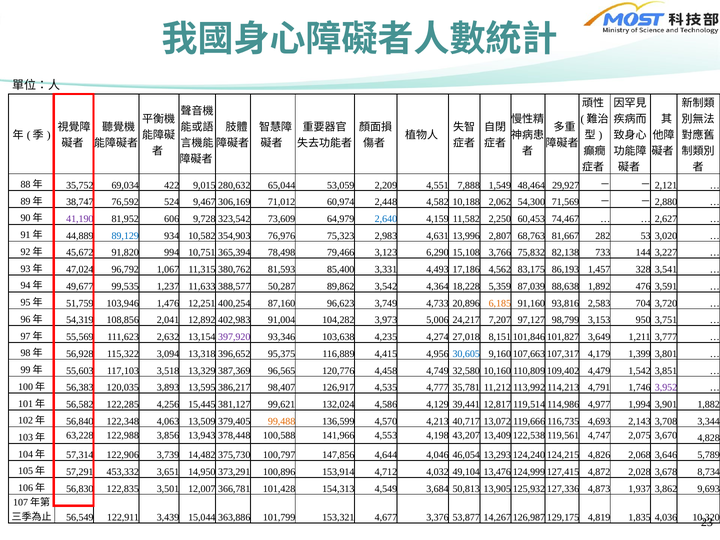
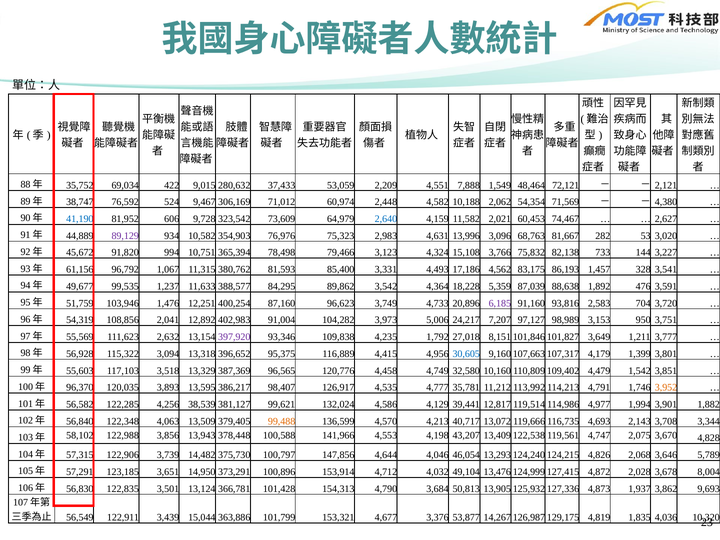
65,044: 65,044 -> 37,433
29,927: 29,927 -> 72,121
54,300: 54,300 -> 54,354
2,880: 2,880 -> 4,380
41,190 colour: purple -> blue
2,250: 2,250 -> 2,021
89,129 colour: blue -> purple
2,807: 2,807 -> 3,096
6,290: 6,290 -> 4,324
47,024: 47,024 -> 61,156
50,287: 50,287 -> 84,295
6,185 colour: orange -> purple
98,799: 98,799 -> 98,989
103,638: 103,638 -> 109,838
4,274: 4,274 -> 1,792
56,383: 56,383 -> 96,370
3,952 colour: purple -> orange
15,445: 15,445 -> 38,539
63,228: 63,228 -> 58,102
57,314: 57,314 -> 57,315
453,332: 453,332 -> 123,185
8,734: 8,734 -> 8,004
12,007: 12,007 -> 13,124
4,549: 4,549 -> 4,790
